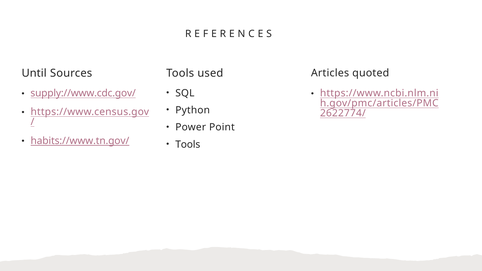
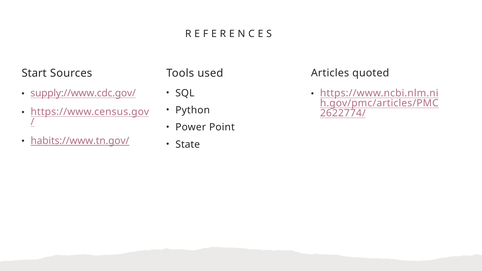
Until: Until -> Start
Tools at (188, 144): Tools -> State
